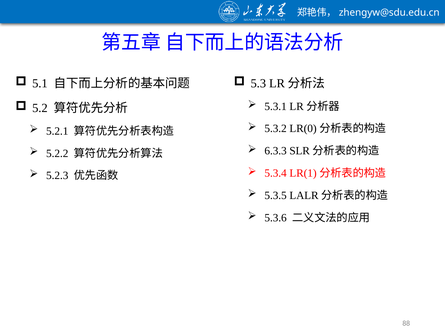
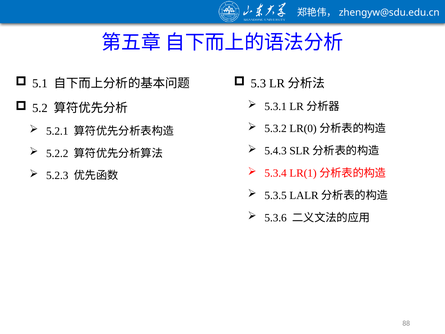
6.3.3: 6.3.3 -> 5.4.3
